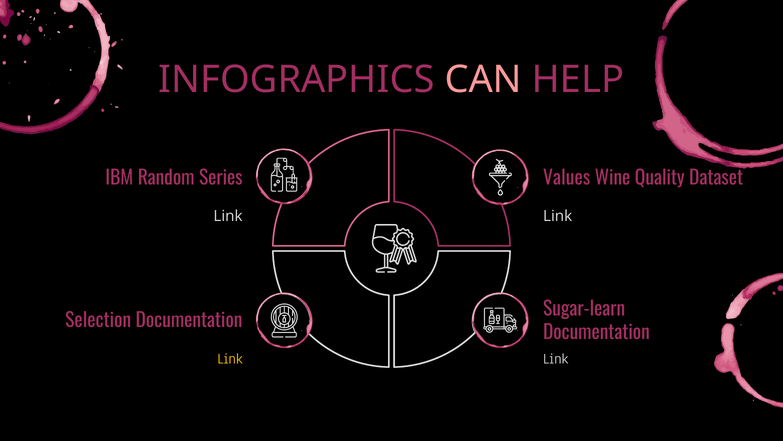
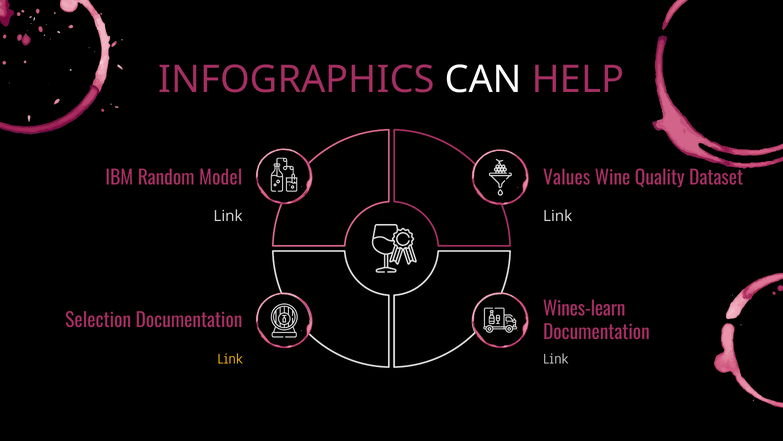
CAN colour: pink -> white
Series: Series -> Model
Sugar-learn: Sugar-learn -> Wines-learn
